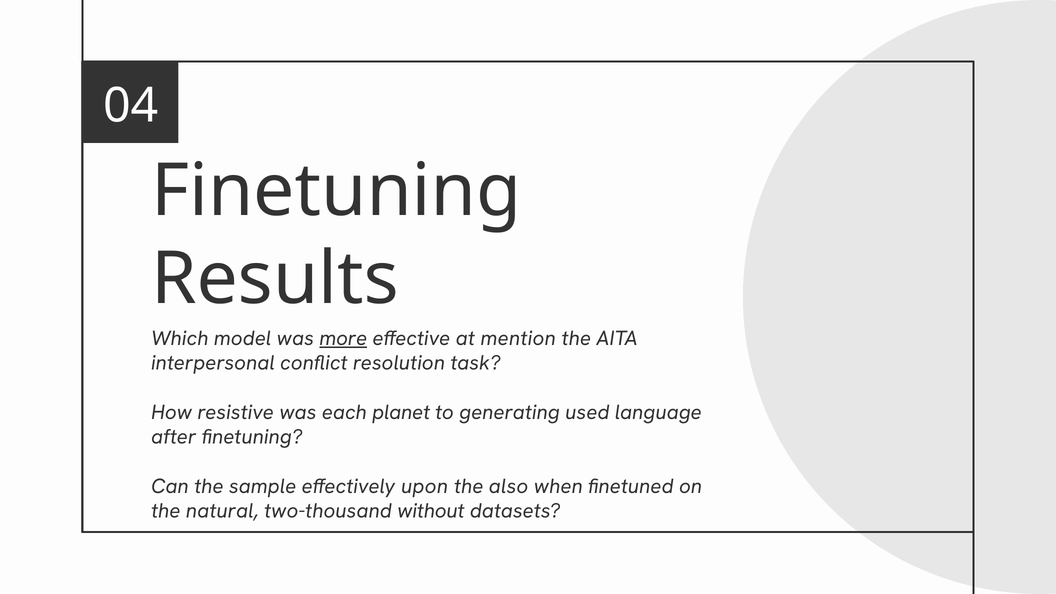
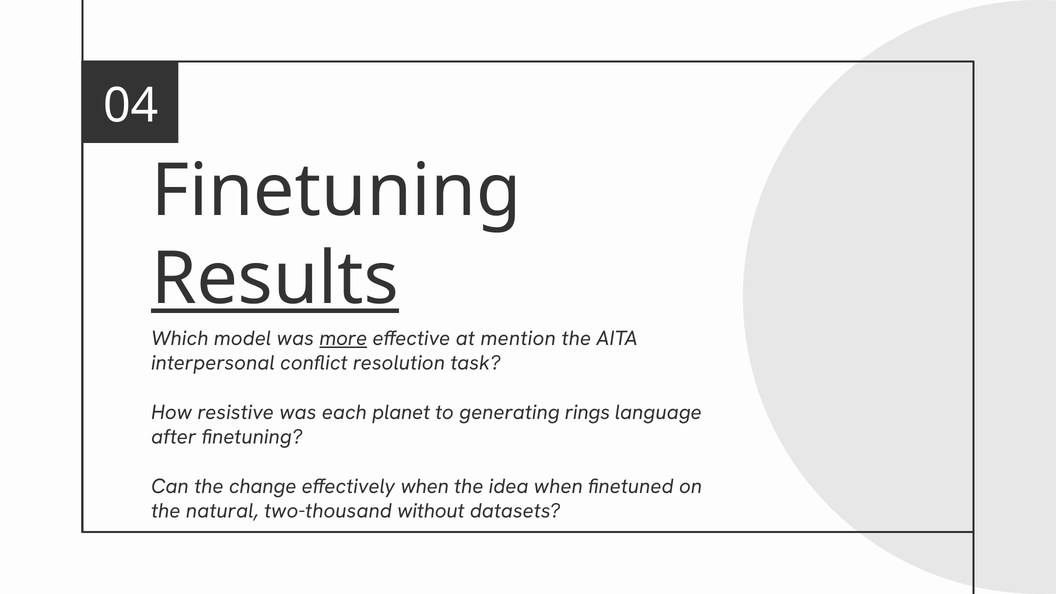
Results underline: none -> present
used: used -> rings
sample: sample -> change
effectively upon: upon -> when
also: also -> idea
